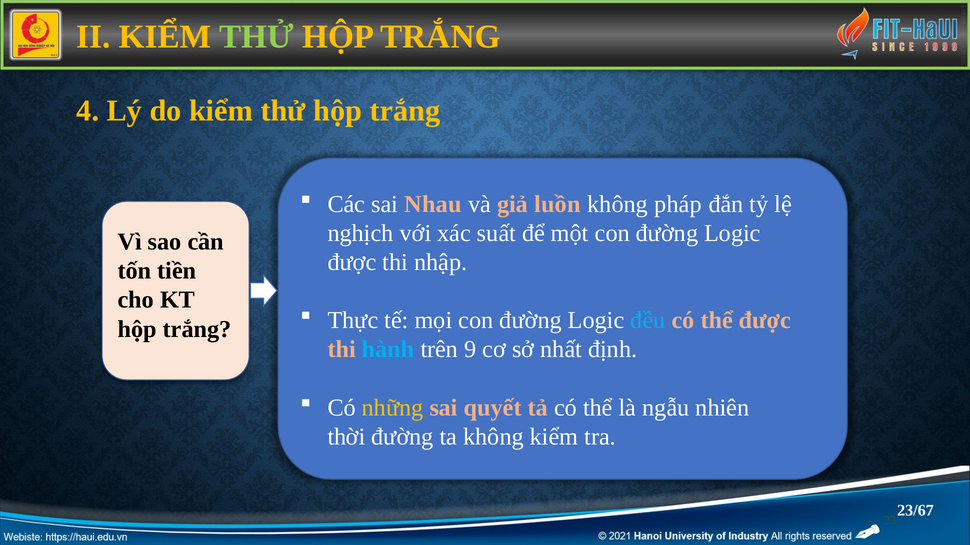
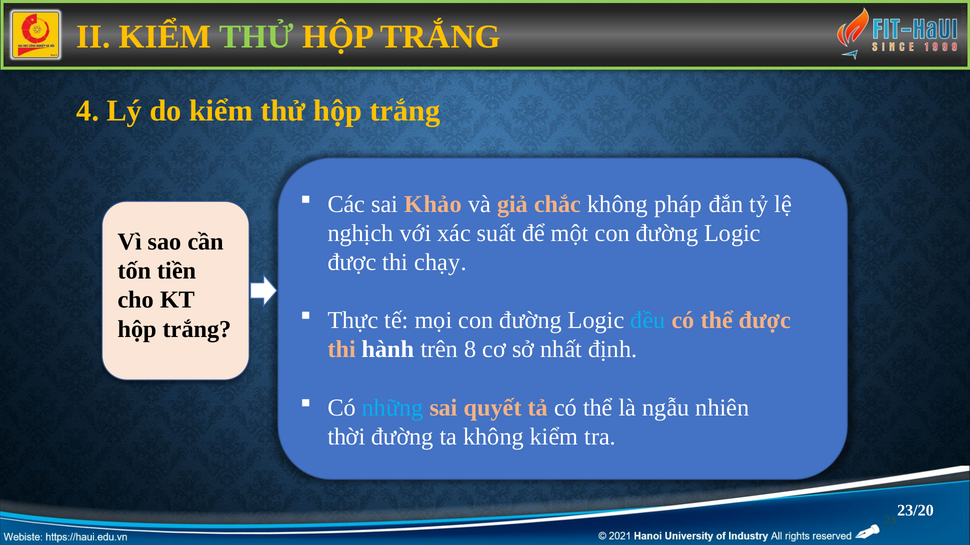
Nhau: Nhau -> Khảo
luồn: luồn -> chắc
nhập: nhập -> chạy
hành colour: light blue -> white
9: 9 -> 8
những colour: yellow -> light blue
23/67: 23/67 -> 23/20
